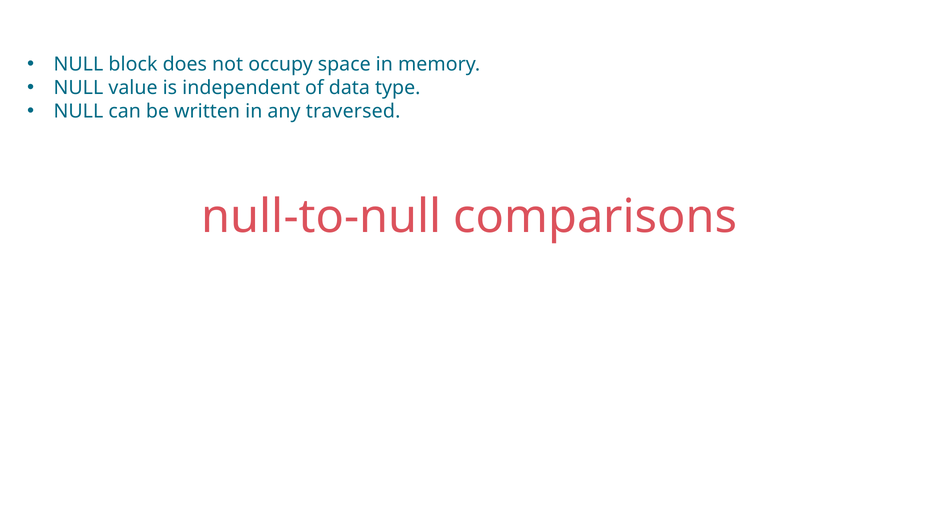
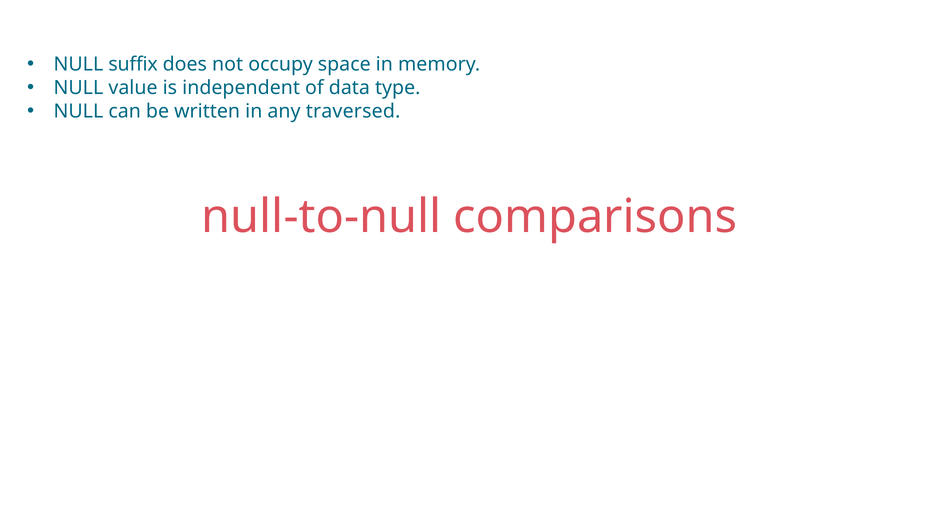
block: block -> suffix
